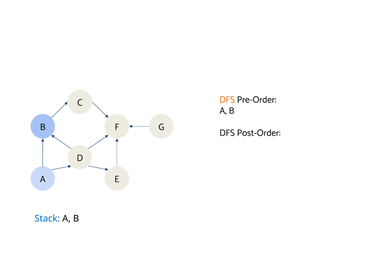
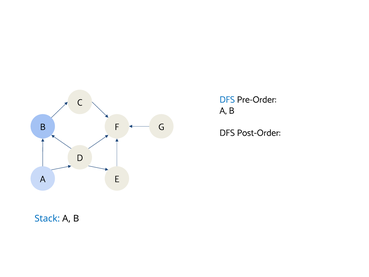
DFS at (227, 99) colour: orange -> blue
